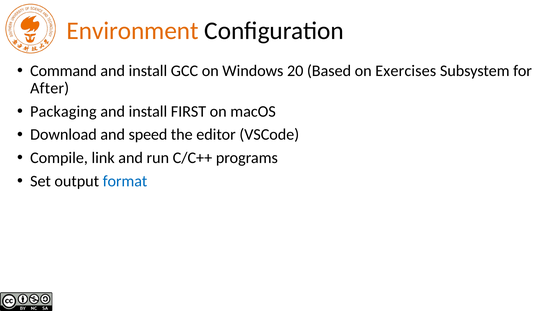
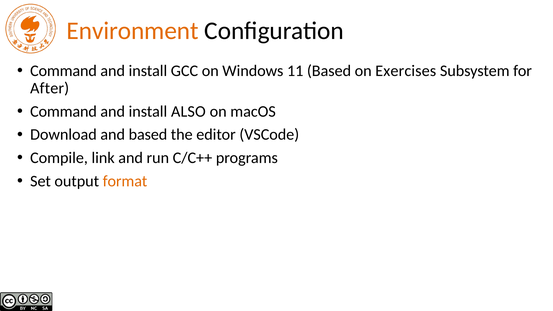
20: 20 -> 11
Packaging at (63, 111): Packaging -> Command
FIRST: FIRST -> ALSO
and speed: speed -> based
format colour: blue -> orange
